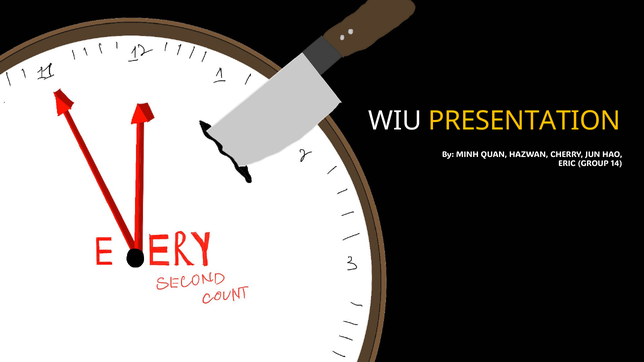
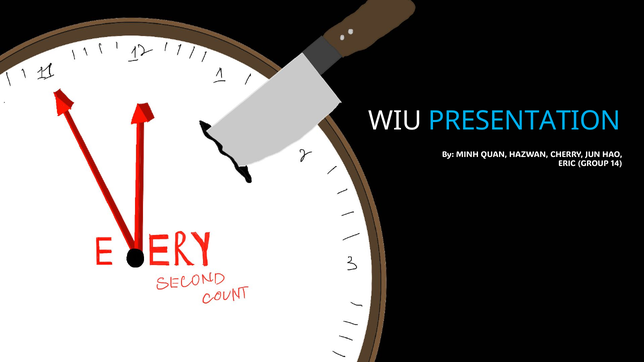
PRESENTATION colour: yellow -> light blue
